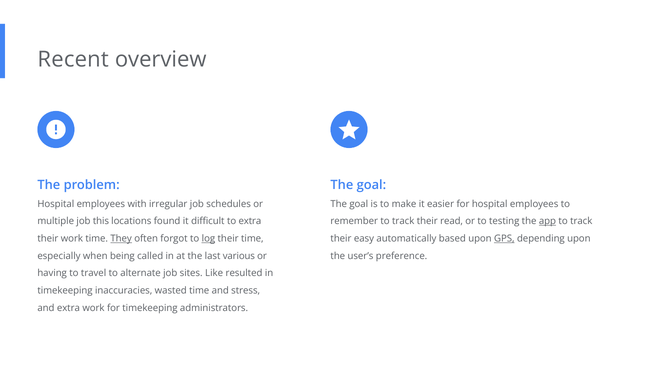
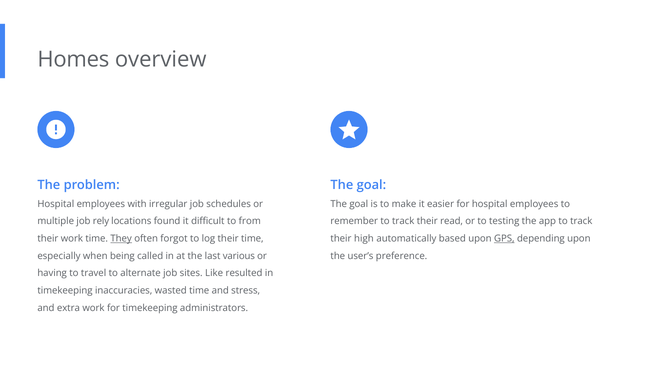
Recent: Recent -> Homes
this: this -> rely
to extra: extra -> from
app underline: present -> none
log underline: present -> none
easy: easy -> high
